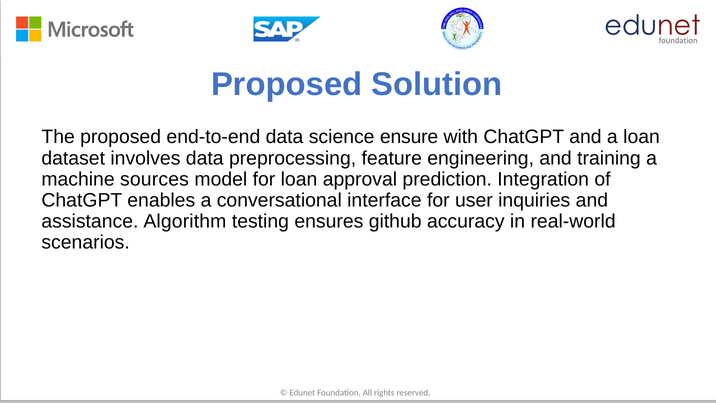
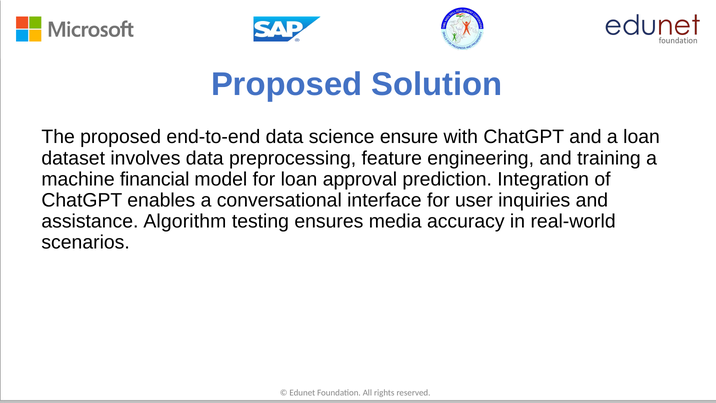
sources: sources -> financial
github: github -> media
